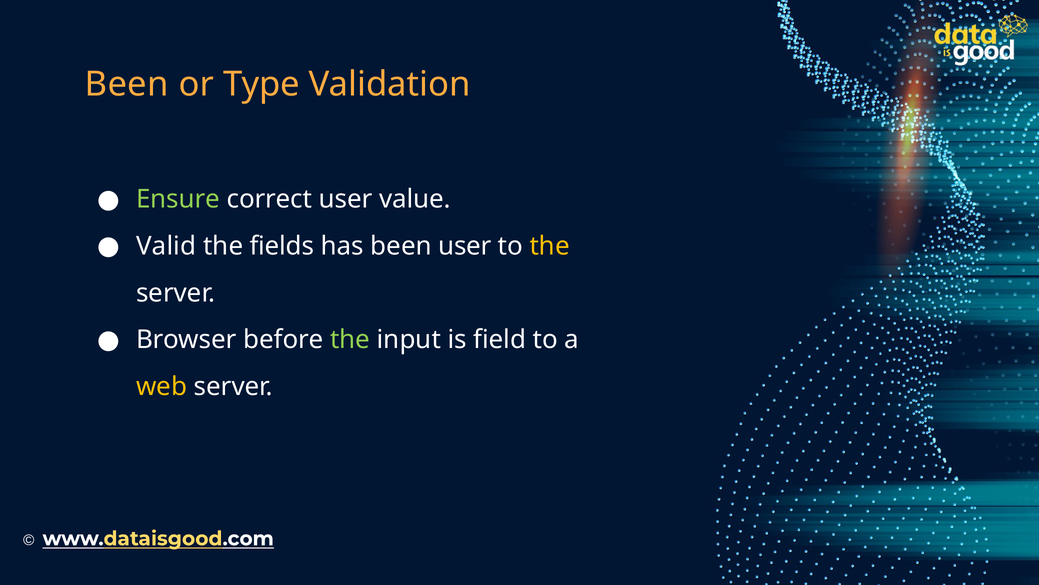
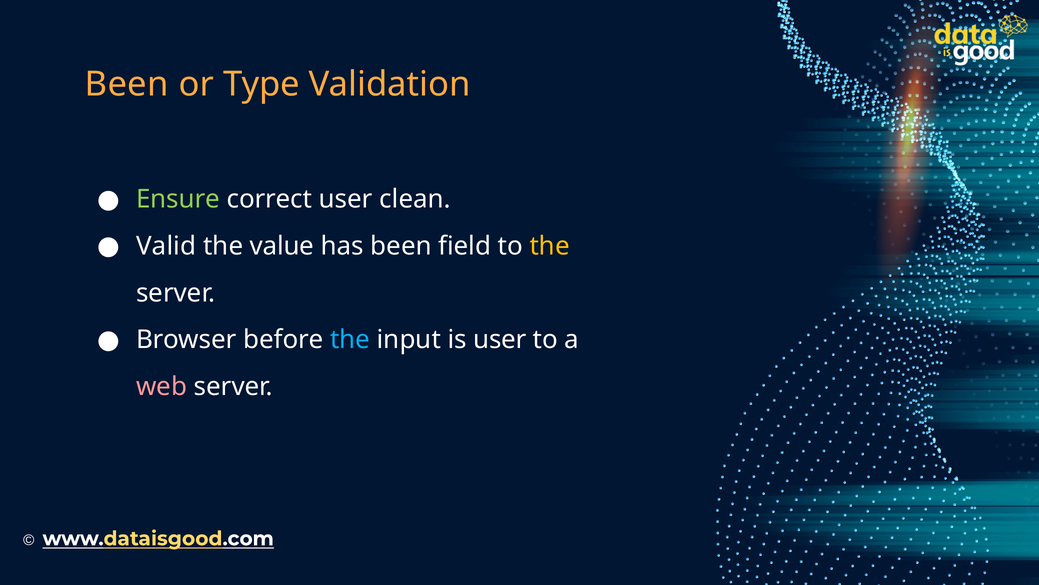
value: value -> clean
fields: fields -> value
been user: user -> field
the at (350, 339) colour: light green -> light blue
is field: field -> user
web colour: yellow -> pink
